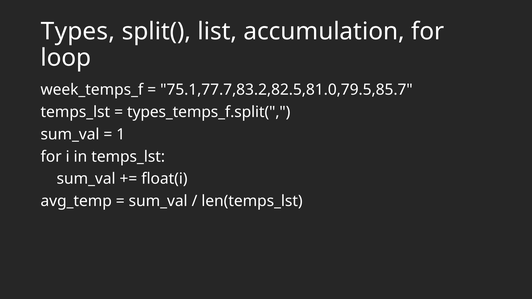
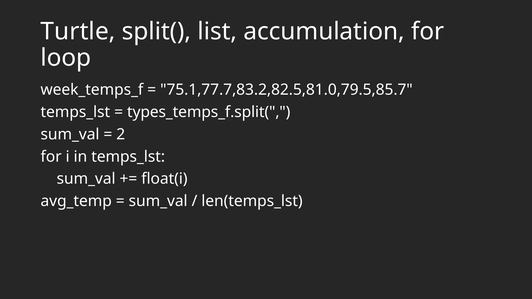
Types: Types -> Turtle
1: 1 -> 2
